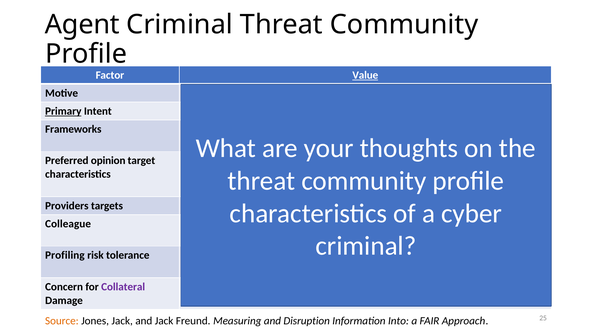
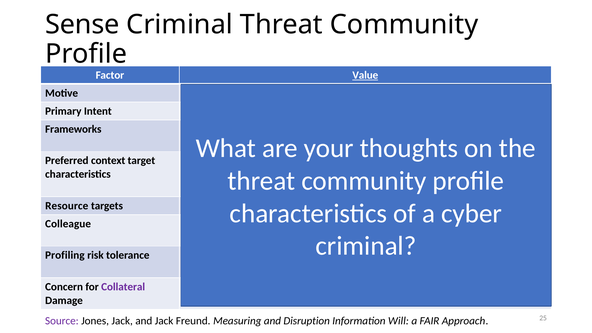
Agent: Agent -> Sense
Primary underline: present -> none
opinion: opinion -> context
Providers: Providers -> Resource
Source colour: orange -> purple
Into: Into -> Will
